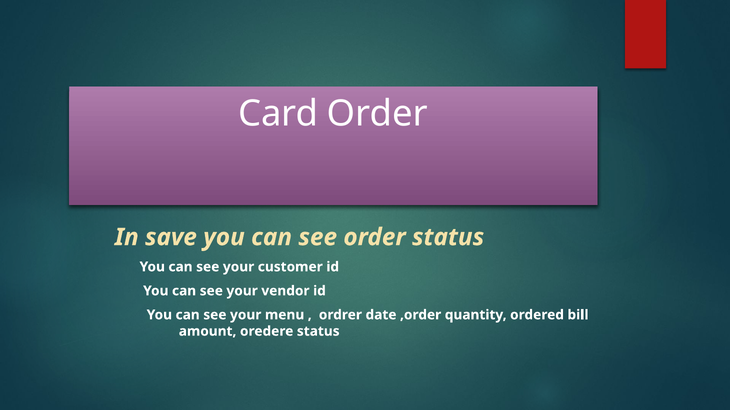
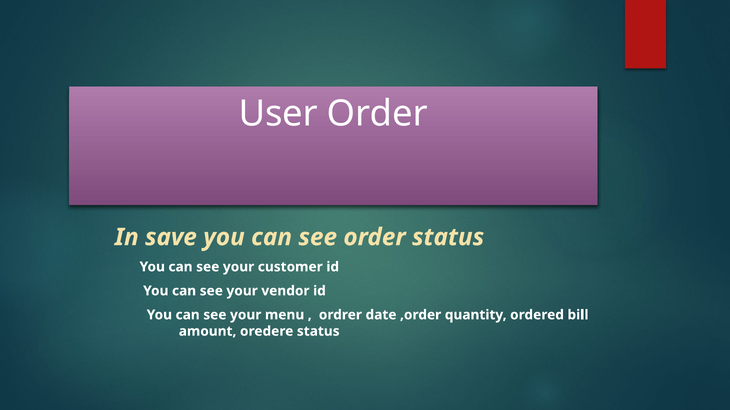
Card: Card -> User
